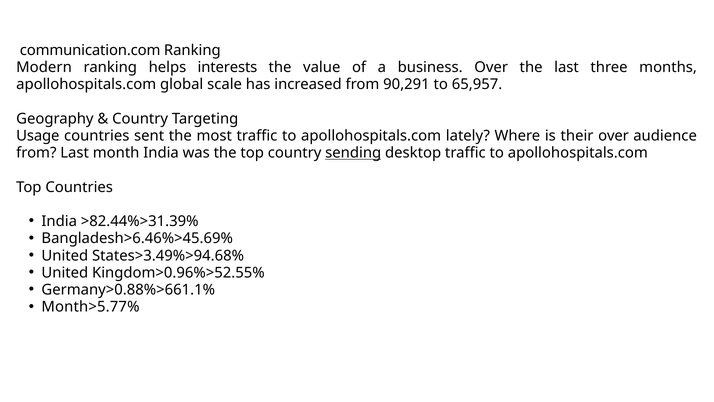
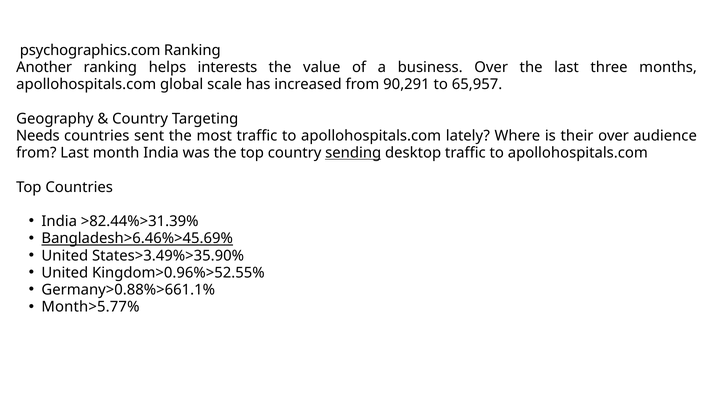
communication.com: communication.com -> psychographics.com
Modern: Modern -> Another
Usage: Usage -> Needs
Bangladesh>6.46%>45.69% underline: none -> present
States>3.49%>94.68%: States>3.49%>94.68% -> States>3.49%>35.90%
